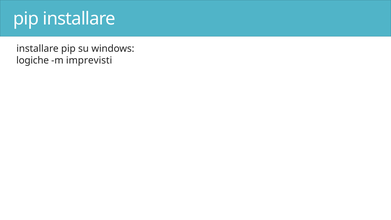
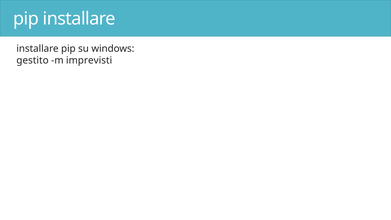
logiche: logiche -> gestito
